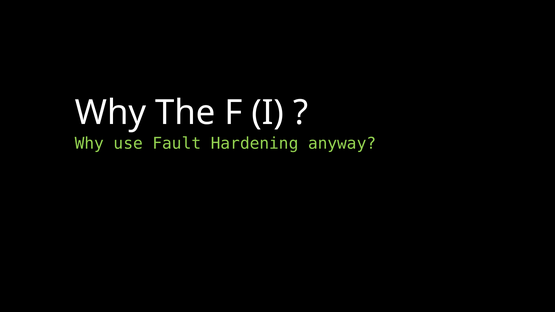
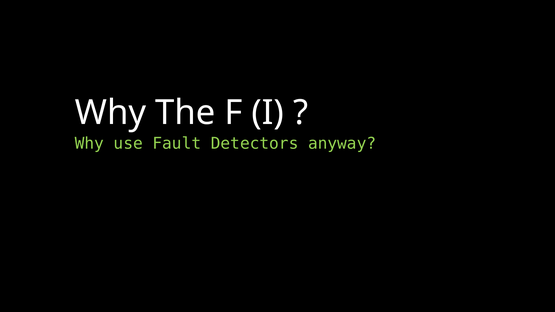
Hardening: Hardening -> Detectors
